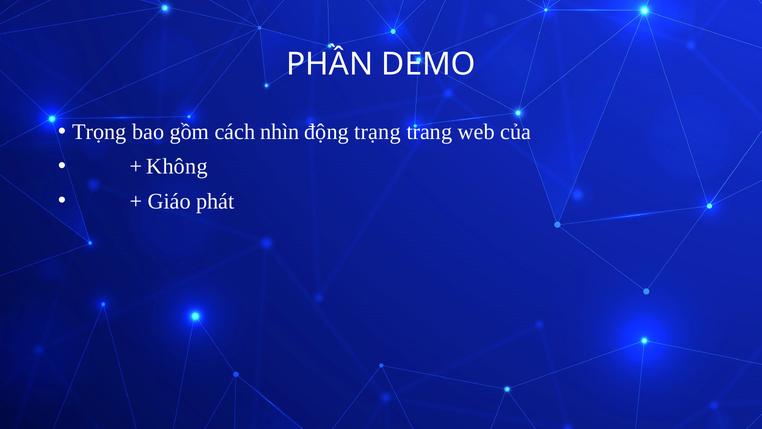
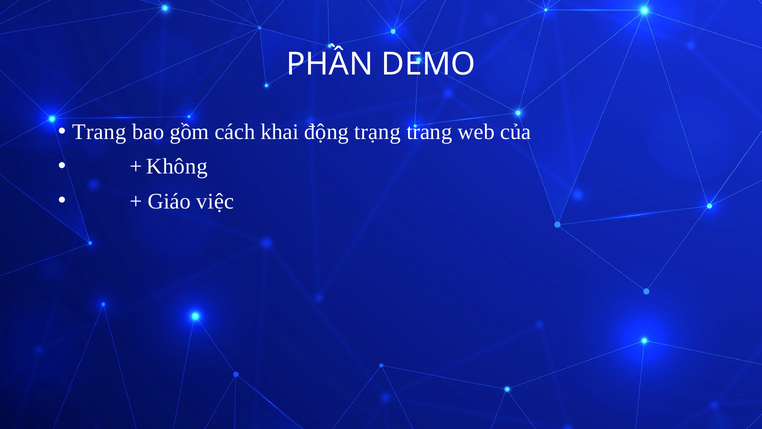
Trọng at (99, 132): Trọng -> Trang
nhìn: nhìn -> khai
phát: phát -> việc
